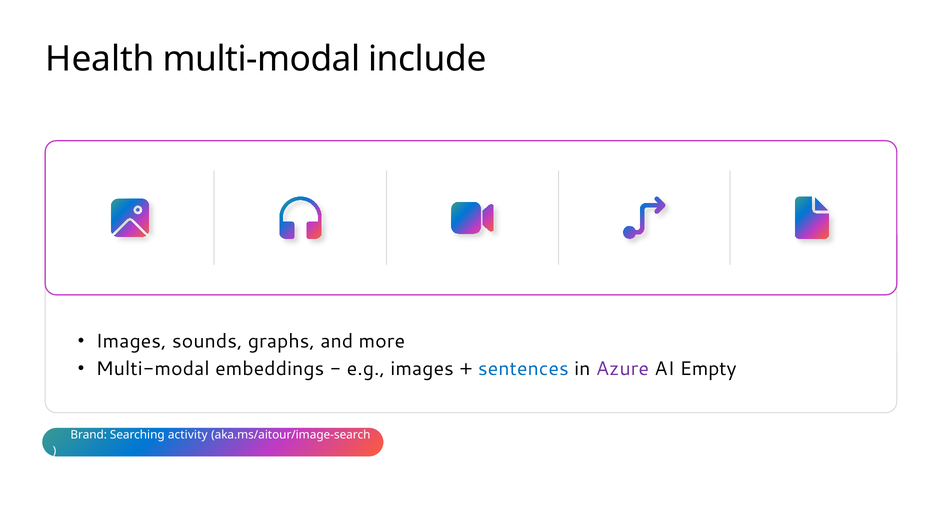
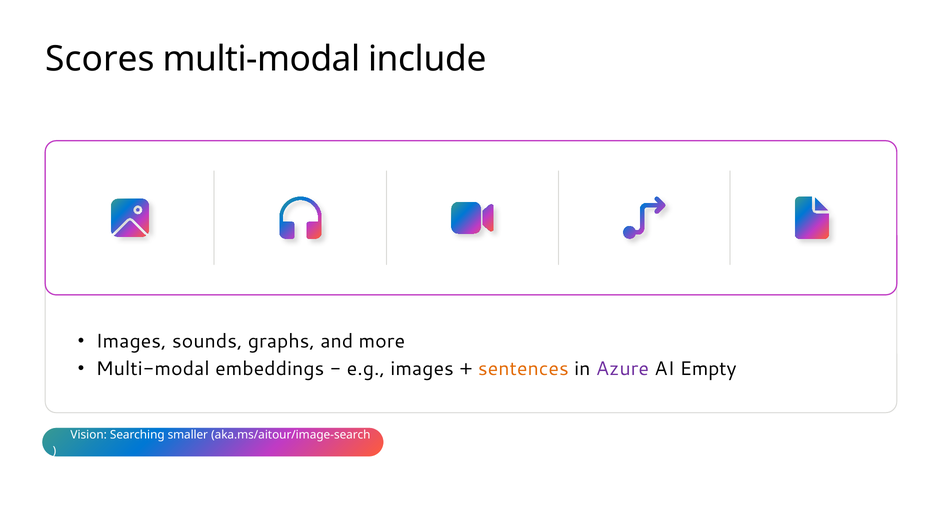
Health: Health -> Scores
sentences colour: blue -> orange
Brand: Brand -> Vision
activity: activity -> smaller
